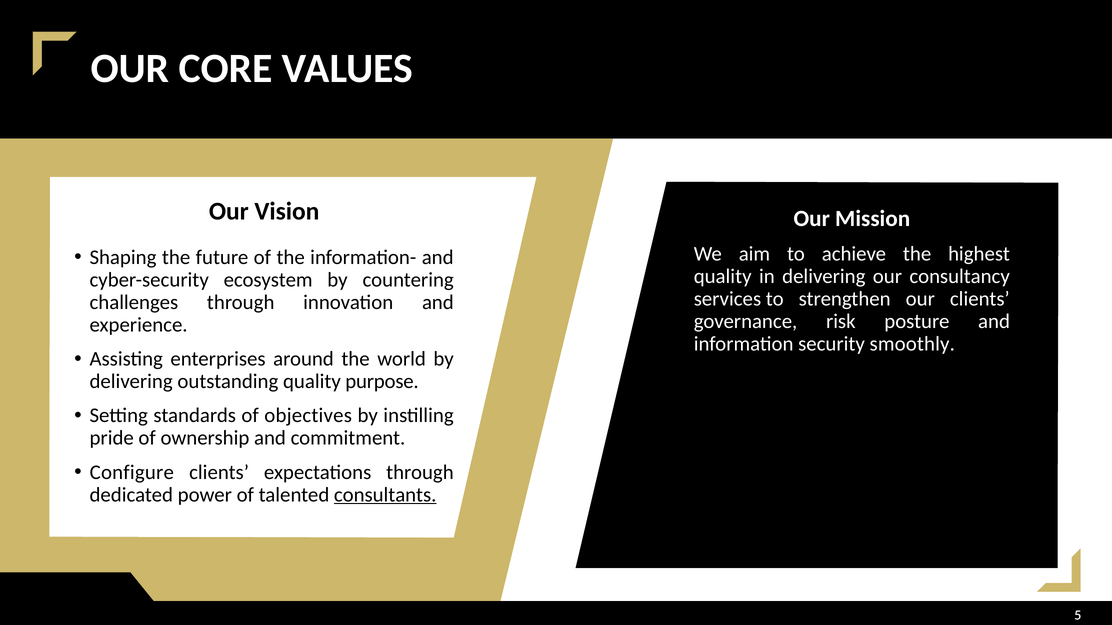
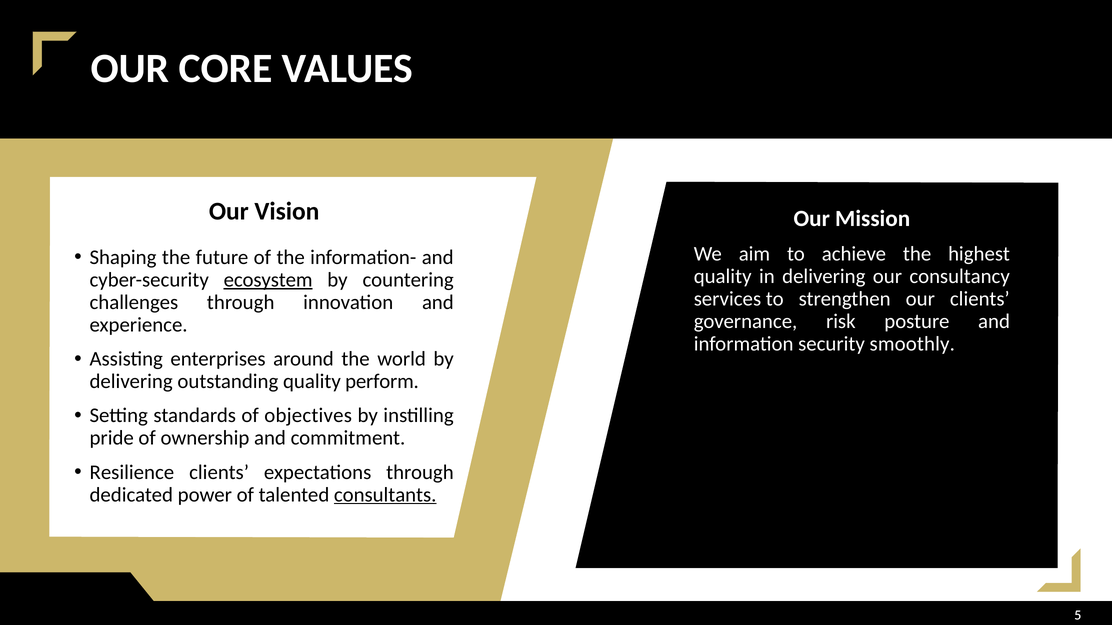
ecosystem underline: none -> present
purpose: purpose -> perform
Configure: Configure -> Resilience
